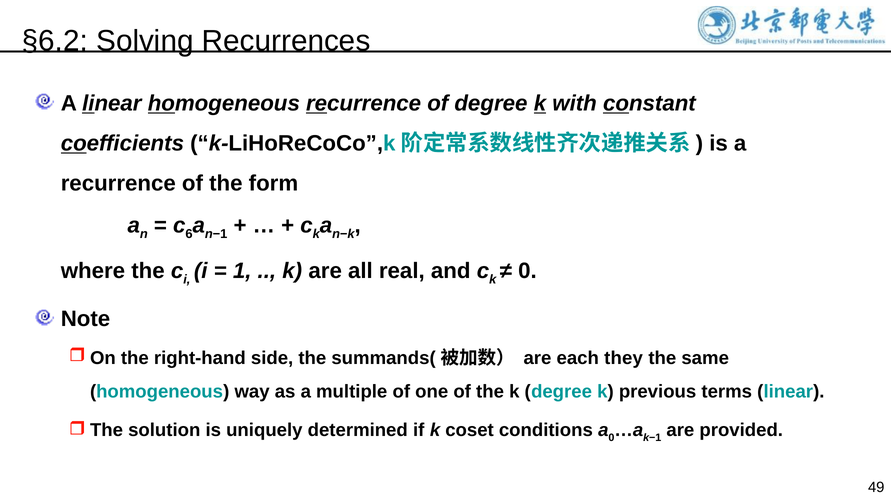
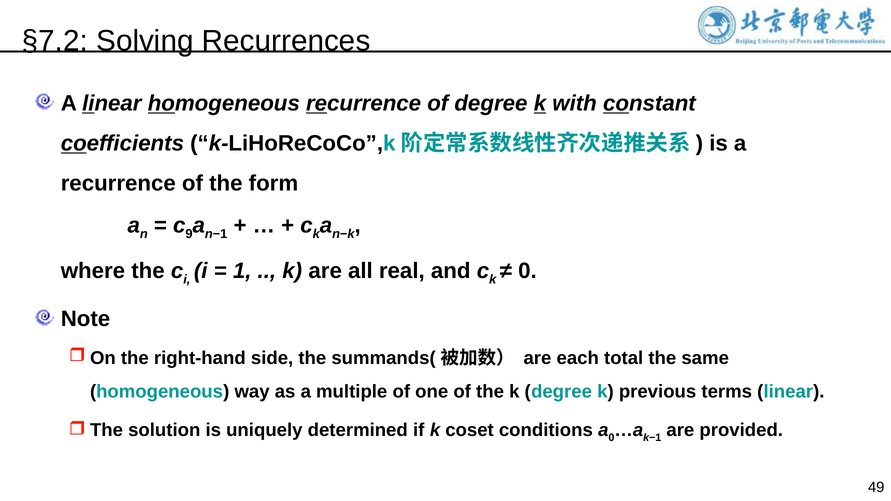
§6.2: §6.2 -> §7.2
6: 6 -> 9
they: they -> total
